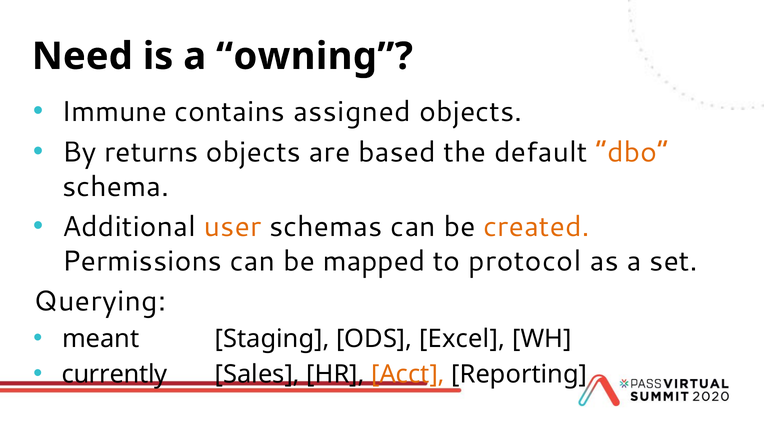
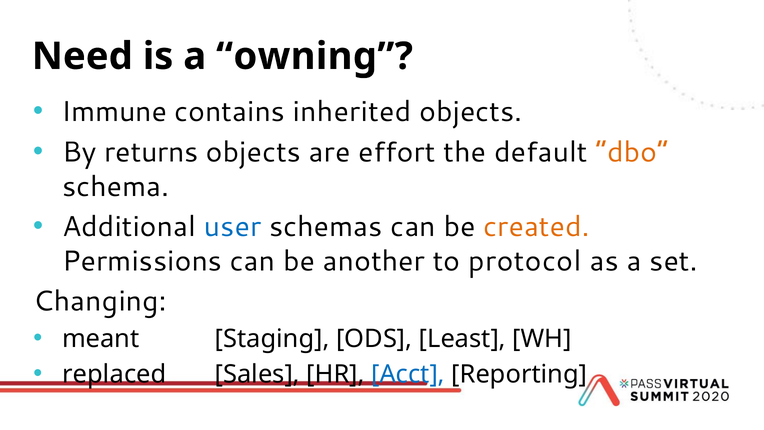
assigned: assigned -> inherited
based: based -> effort
user colour: orange -> blue
mapped: mapped -> another
Querying: Querying -> Changing
Excel: Excel -> Least
currently: currently -> replaced
Acct colour: orange -> blue
